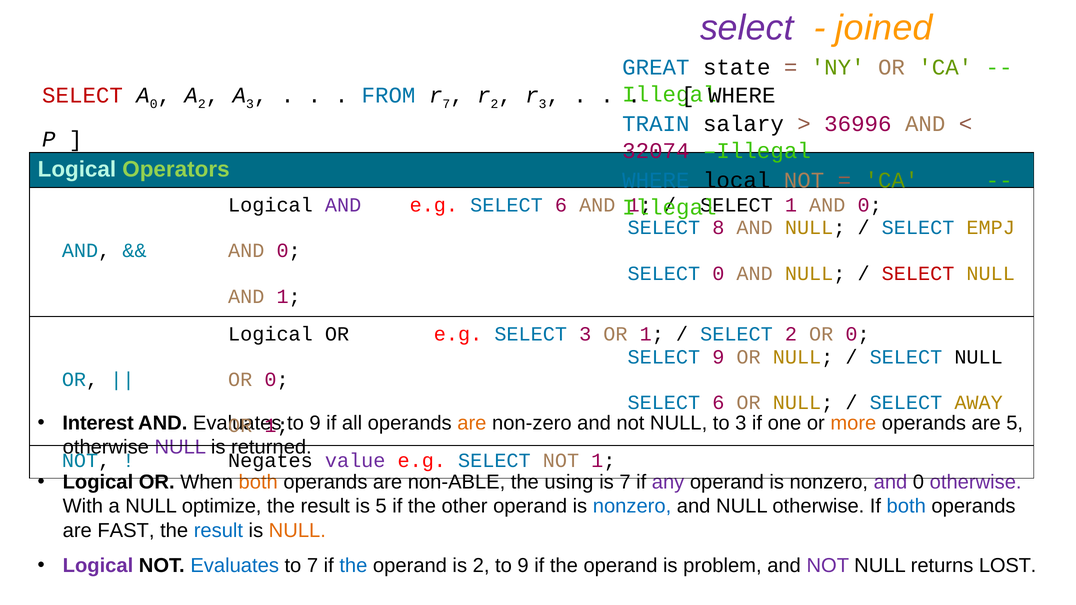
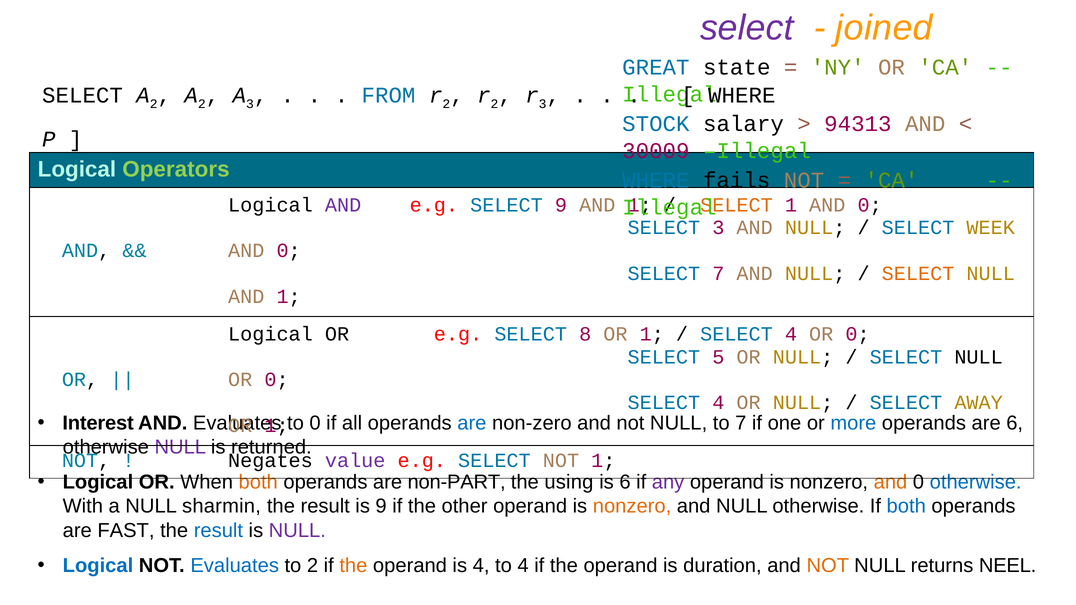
SELECT at (82, 95) colour: red -> black
0 at (154, 104): 0 -> 2
7 at (446, 104): 7 -> 2
TRAIN: TRAIN -> STOCK
36996: 36996 -> 94313
32074: 32074 -> 30009
local: local -> fails
e.g SELECT 6: 6 -> 9
SELECT at (736, 205) colour: black -> orange
SELECT 8: 8 -> 3
EMPJ: EMPJ -> WEEK
SELECT 0: 0 -> 7
SELECT at (918, 274) colour: red -> orange
SELECT 3: 3 -> 8
2 at (791, 334): 2 -> 4
SELECT 9: 9 -> 5
6 at (718, 403): 6 -> 4
9 at (315, 423): 9 -> 0
are at (472, 423) colour: orange -> blue
to 3: 3 -> 7
more colour: orange -> blue
are 5: 5 -> 6
non-ABLE: non-ABLE -> non-PART
is 7: 7 -> 6
and at (891, 482) colour: purple -> orange
otherwise at (976, 482) colour: purple -> blue
optimize: optimize -> sharmin
is 5: 5 -> 9
nonzero at (632, 507) colour: blue -> orange
NULL at (297, 531) colour: orange -> purple
Logical at (98, 566) colour: purple -> blue
to 7: 7 -> 2
the at (353, 566) colour: blue -> orange
is 2: 2 -> 4
9 at (523, 566): 9 -> 4
problem: problem -> duration
NOT at (828, 566) colour: purple -> orange
LOST: LOST -> NEEL
